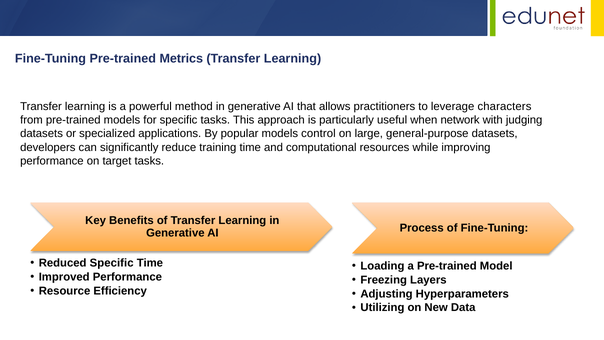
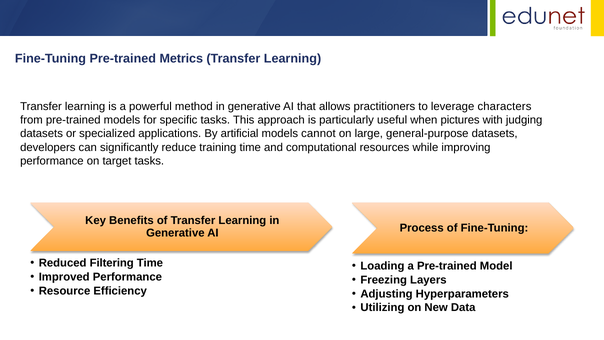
network: network -> pictures
popular: popular -> artificial
control: control -> cannot
Specific at (112, 263): Specific -> Filtering
